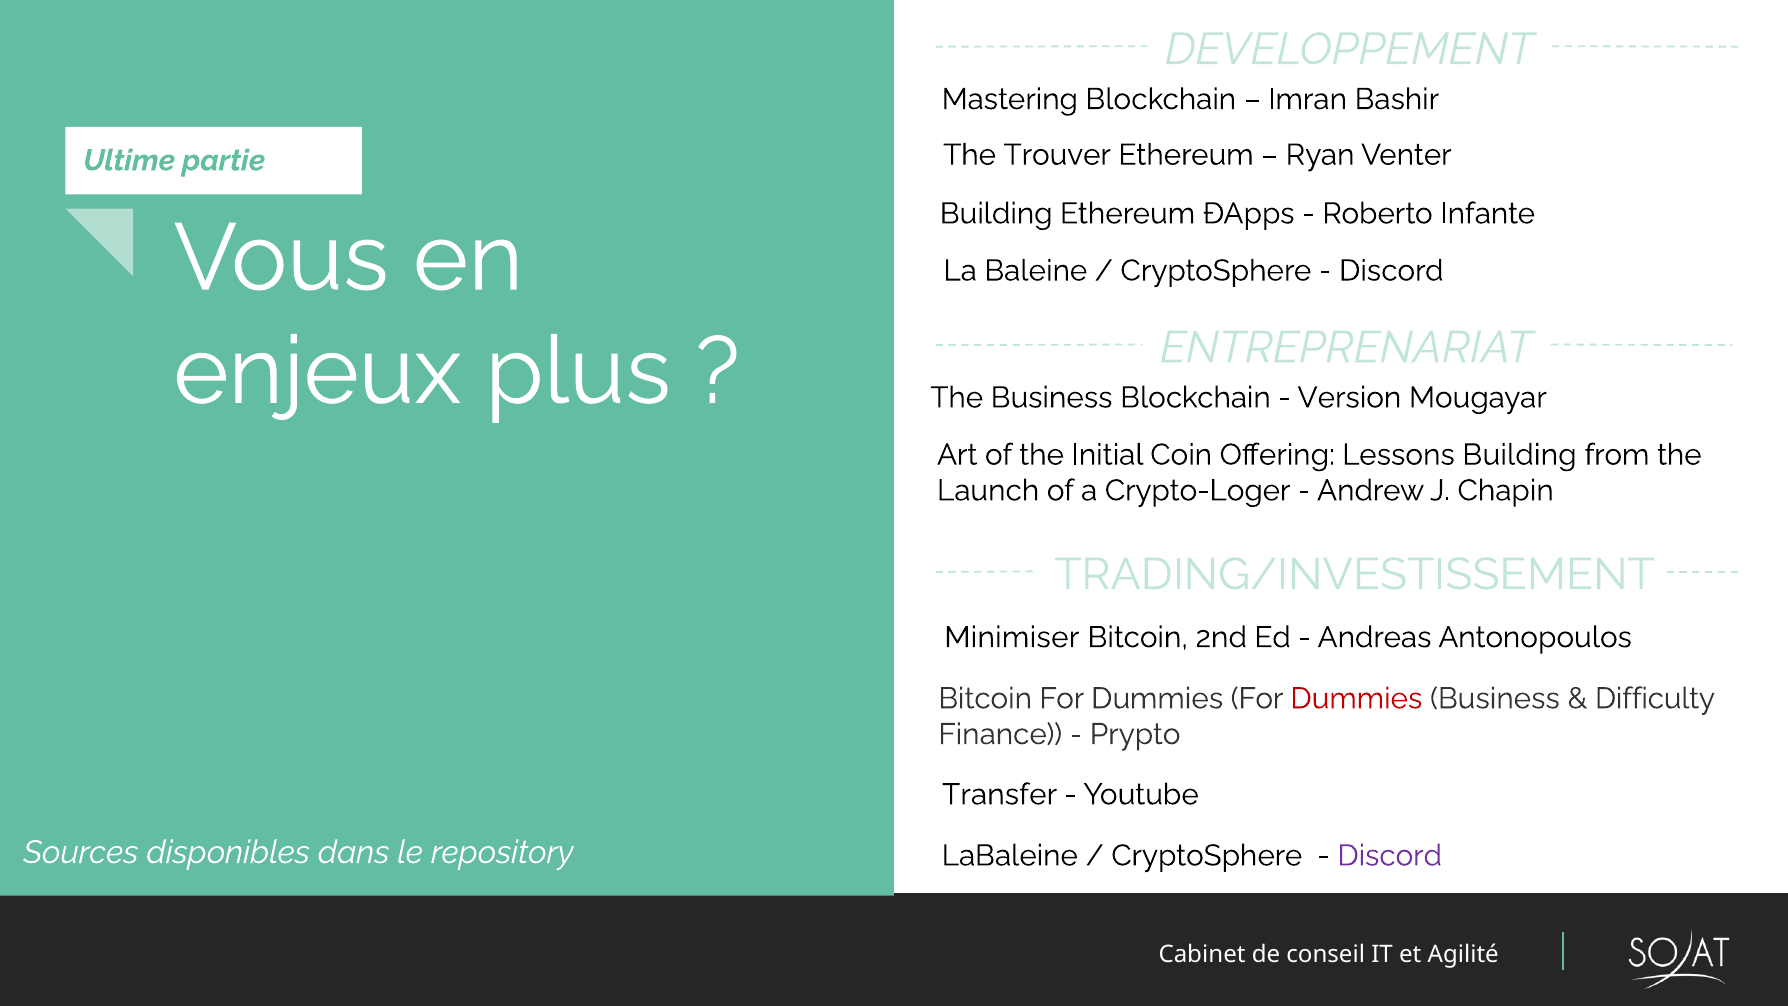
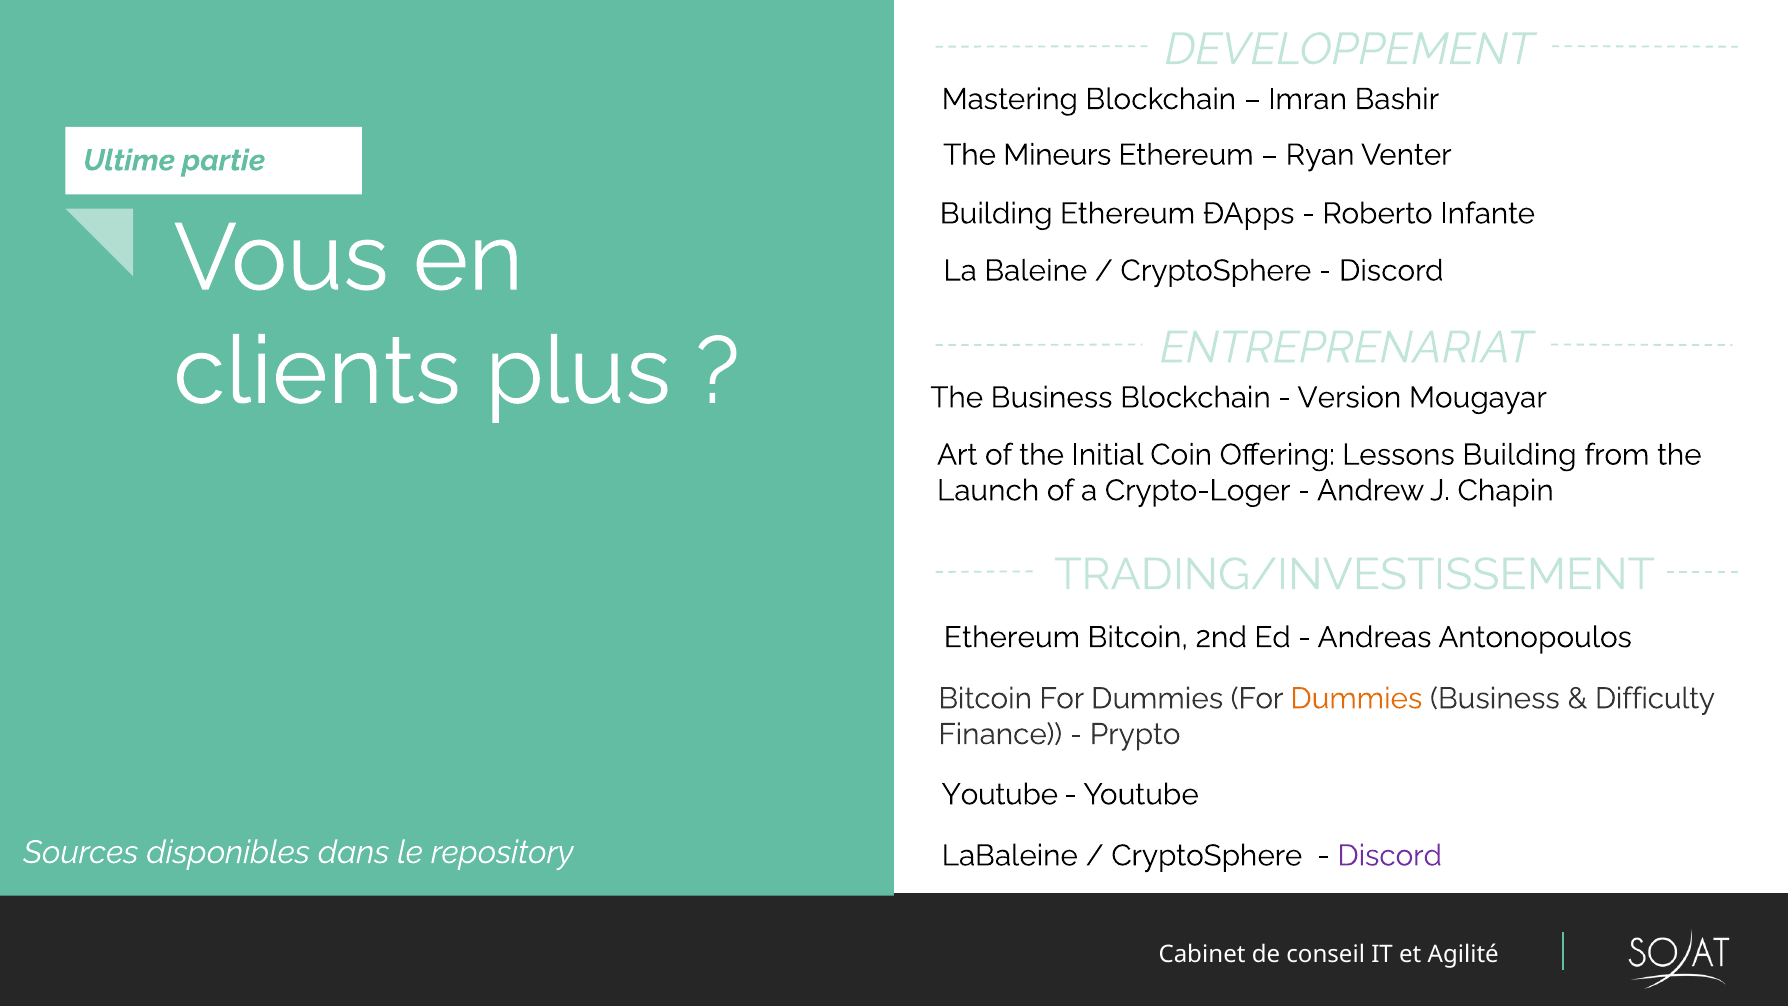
Trouver: Trouver -> Mineurs
enjeux: enjeux -> clients
Minimiser at (1012, 637): Minimiser -> Ethereum
Dummies at (1356, 698) colour: red -> orange
Transfer at (1000, 794): Transfer -> Youtube
